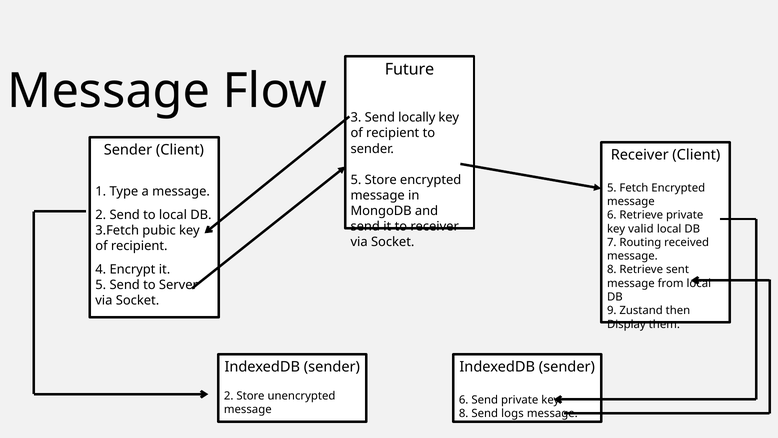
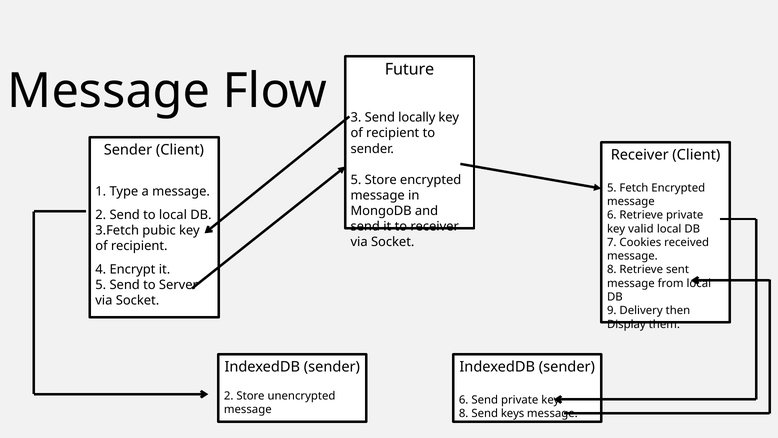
Routing: Routing -> Cookies
Zustand: Zustand -> Delivery
logs: logs -> keys
